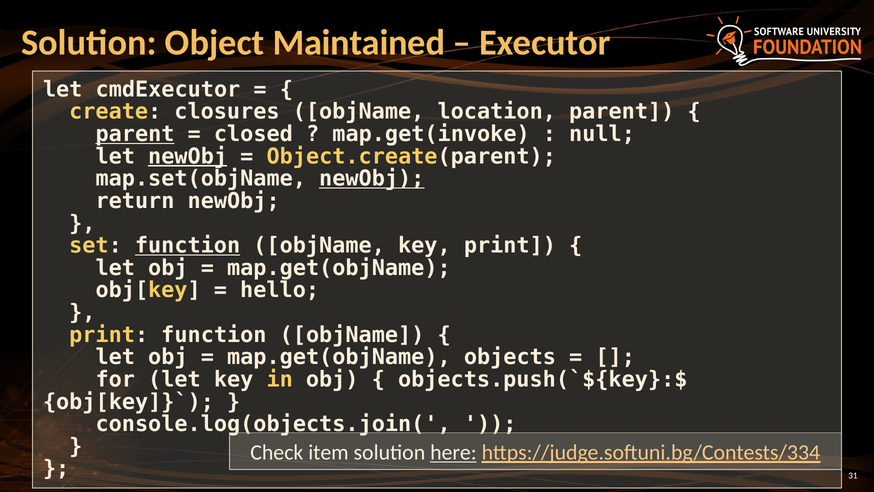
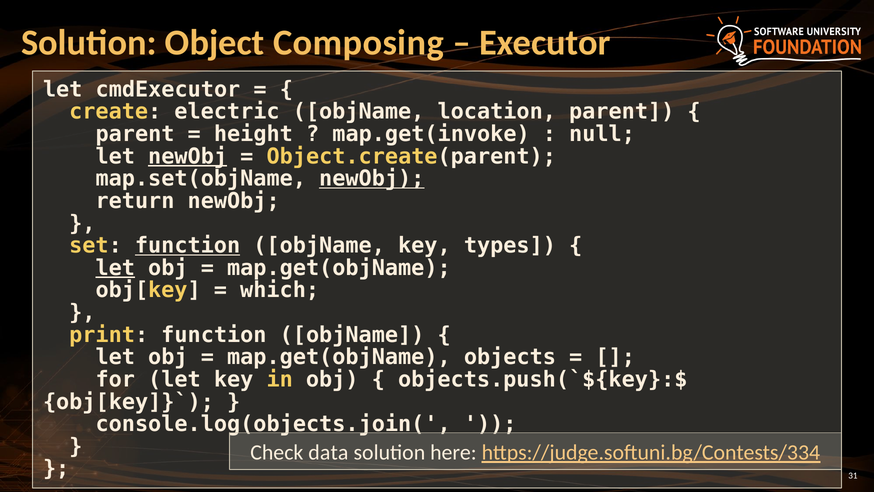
Maintained: Maintained -> Composing
closures: closures -> electric
parent at (135, 134) underline: present -> none
closed: closed -> height
key print: print -> types
let at (115, 268) underline: none -> present
hello: hello -> which
item: item -> data
here underline: present -> none
